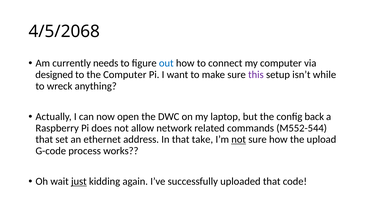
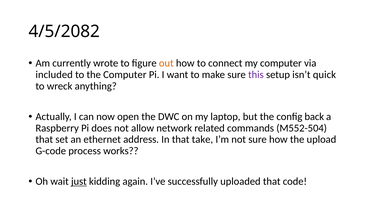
4/5/2068: 4/5/2068 -> 4/5/2082
needs: needs -> wrote
out colour: blue -> orange
designed: designed -> included
while: while -> quick
M552-544: M552-544 -> M552-504
not at (239, 139) underline: present -> none
